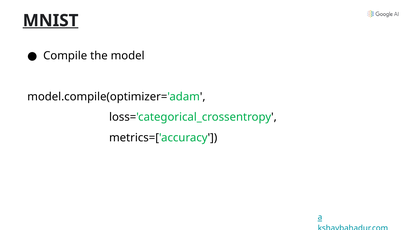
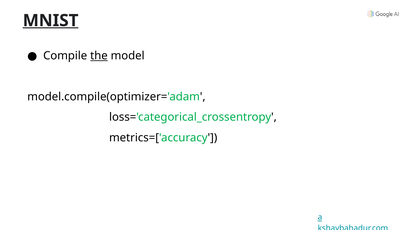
the underline: none -> present
